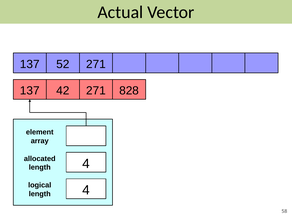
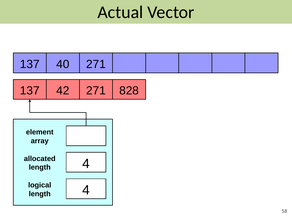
52: 52 -> 40
